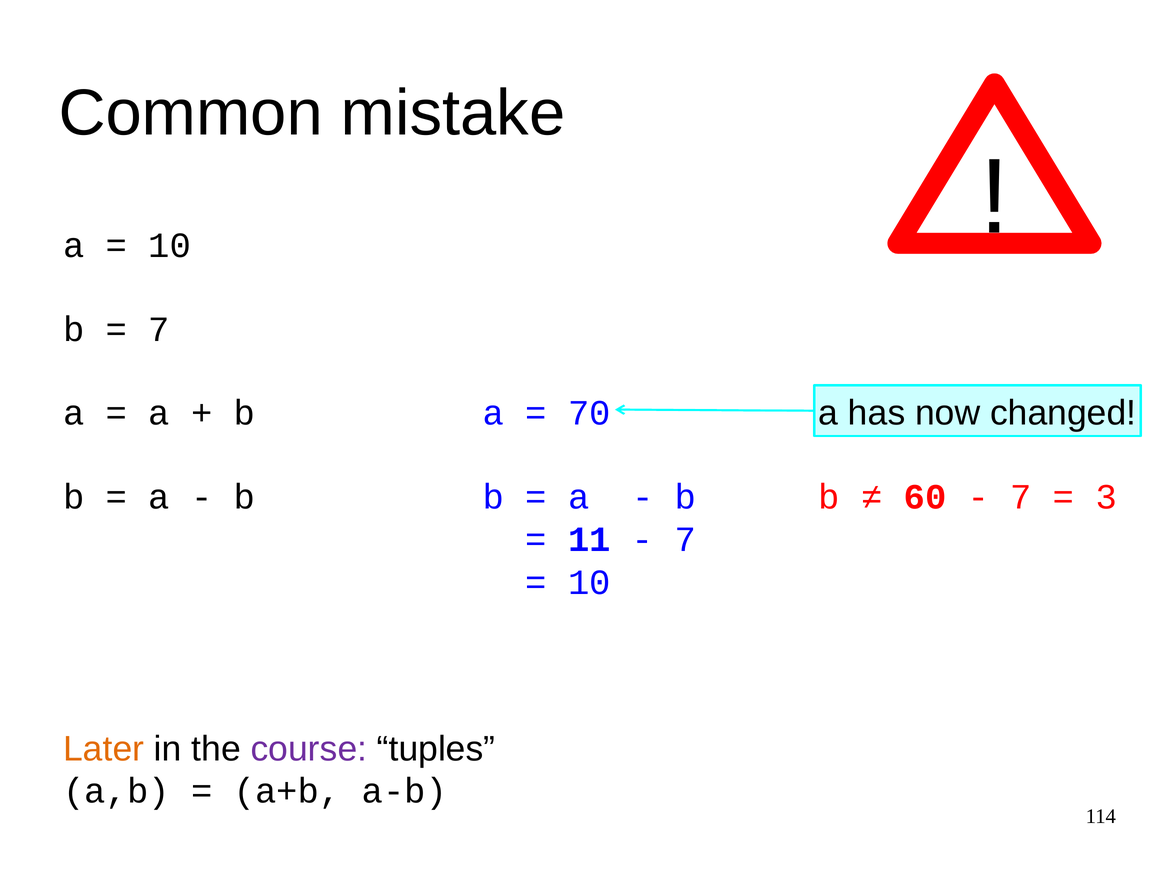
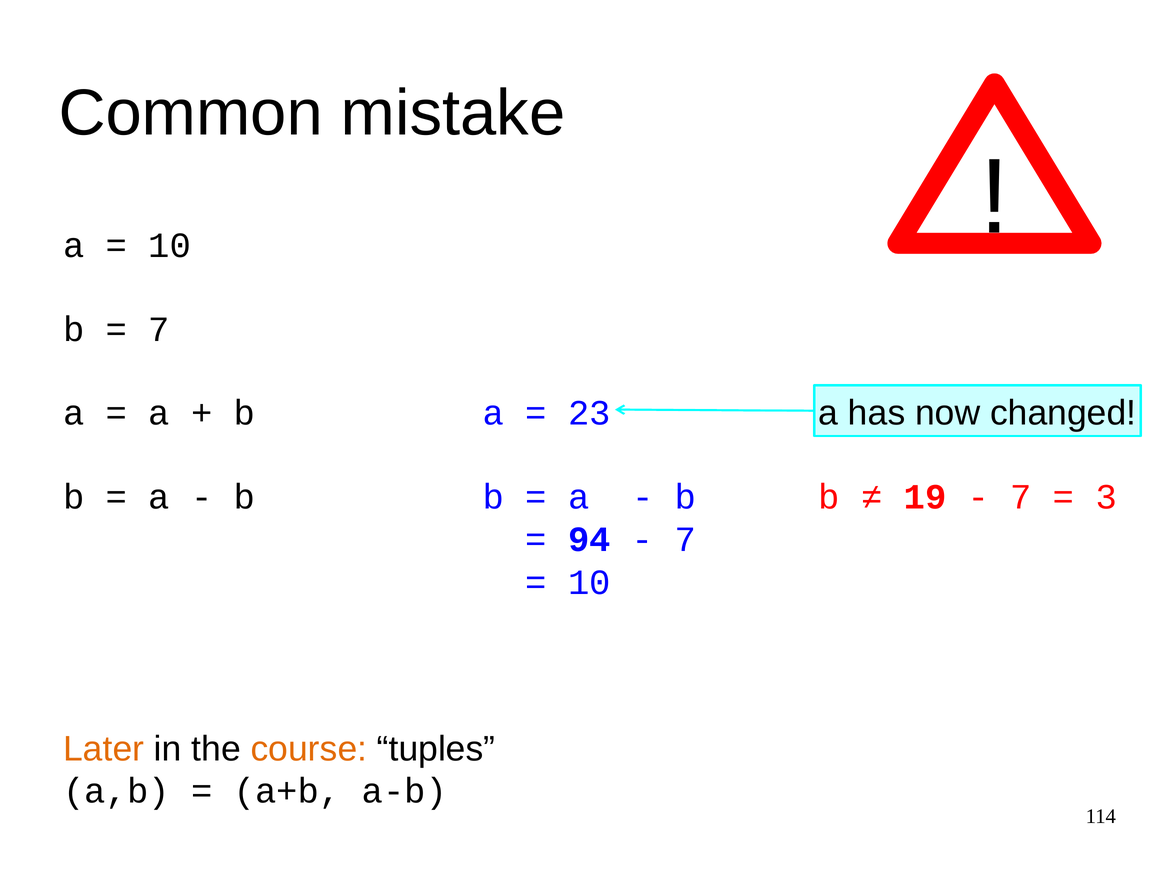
70: 70 -> 23
60: 60 -> 19
11: 11 -> 94
course colour: purple -> orange
